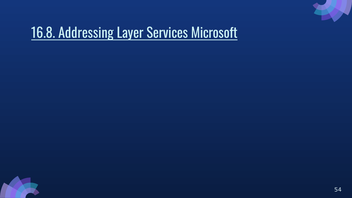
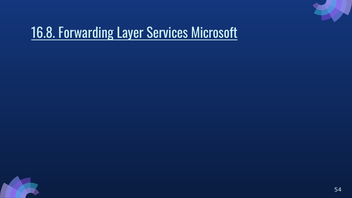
Addressing: Addressing -> Forwarding
